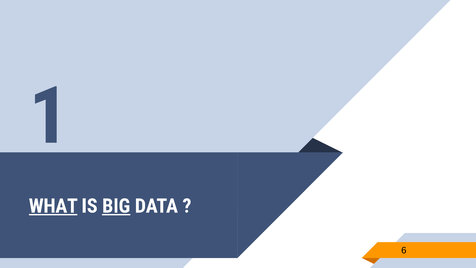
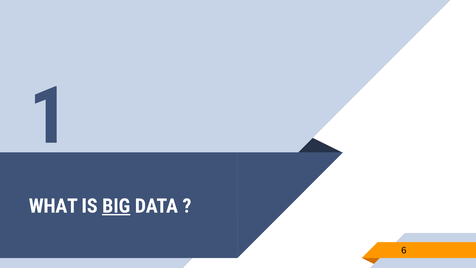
WHAT underline: present -> none
